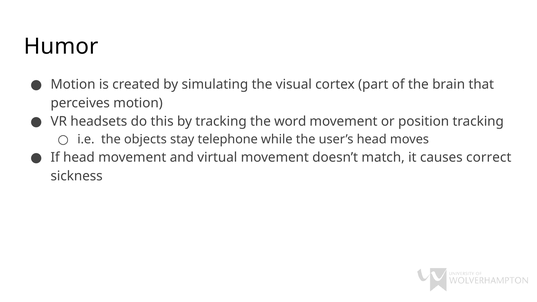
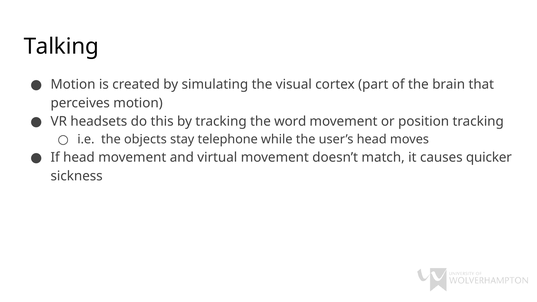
Humor: Humor -> Talking
correct: correct -> quicker
